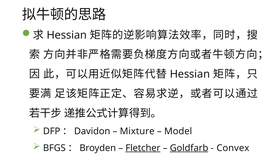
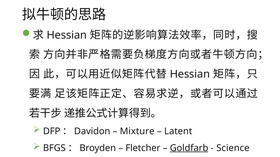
Model: Model -> Latent
Fletcher underline: present -> none
Convex: Convex -> Science
